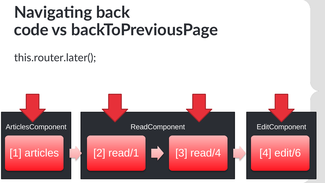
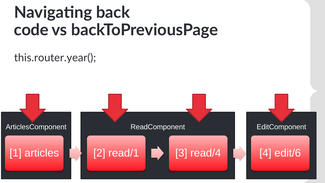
this.router.later(: this.router.later( -> this.router.year(
